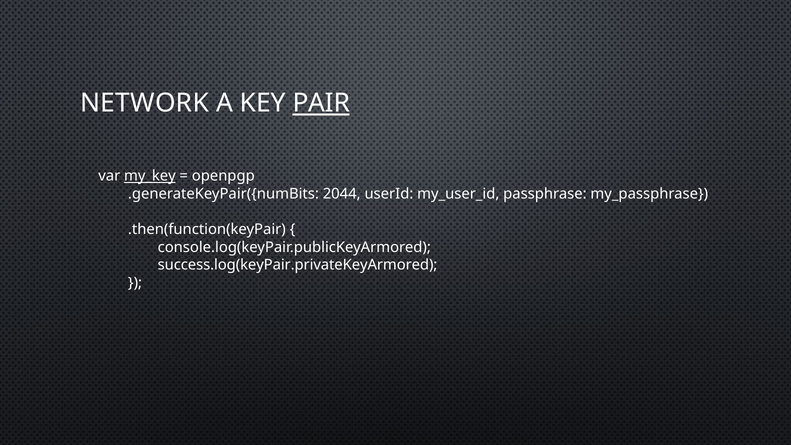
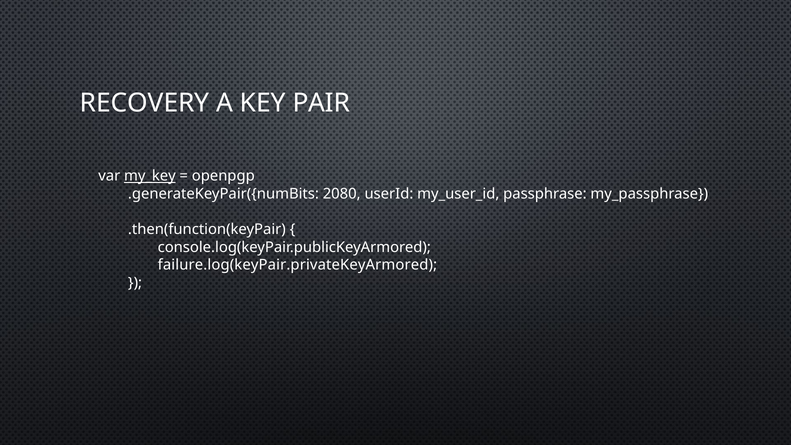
NETWORK: NETWORK -> RECOVERY
PAIR underline: present -> none
2044: 2044 -> 2080
success.log(keyPair.privateKeyArmored: success.log(keyPair.privateKeyArmored -> failure.log(keyPair.privateKeyArmored
